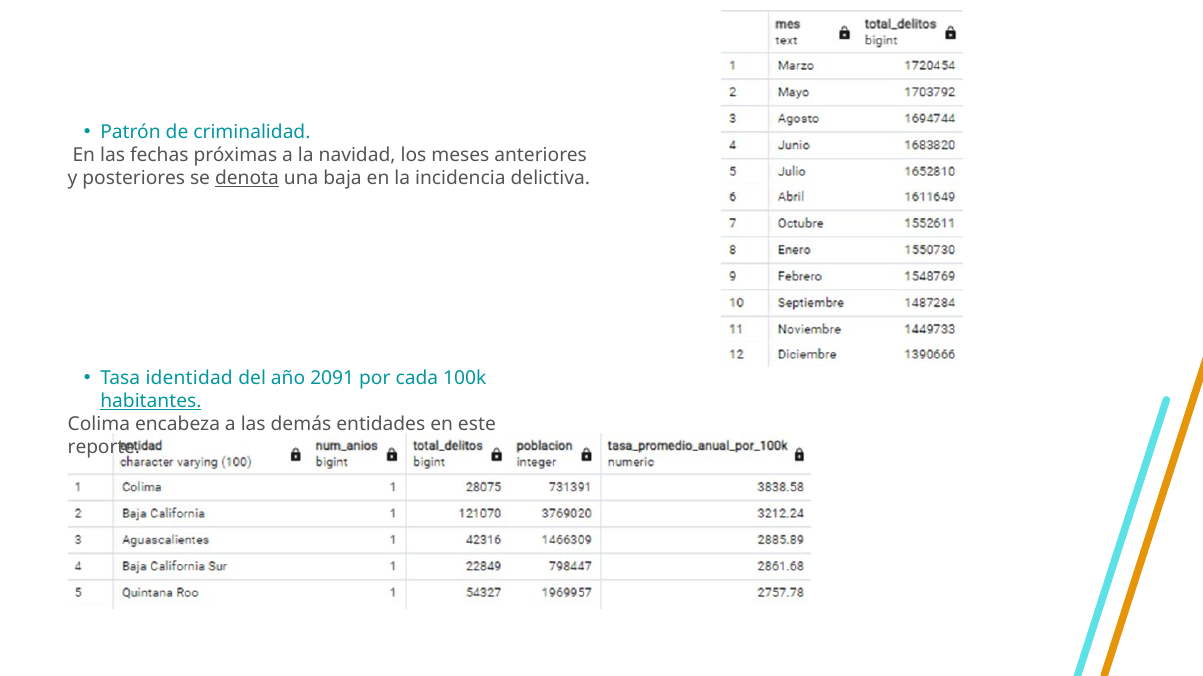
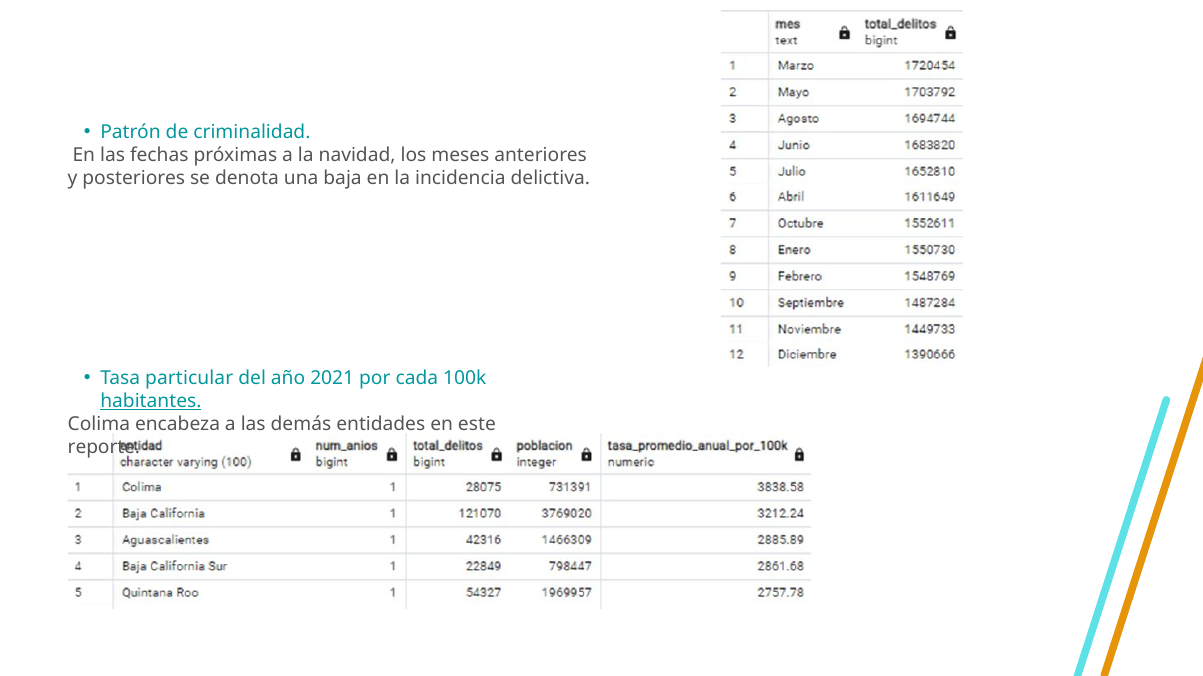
denota underline: present -> none
identidad: identidad -> particular
2091: 2091 -> 2021
